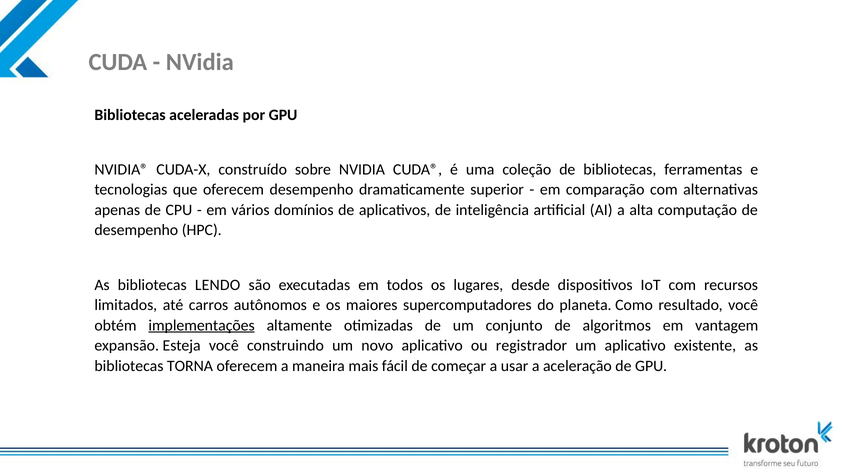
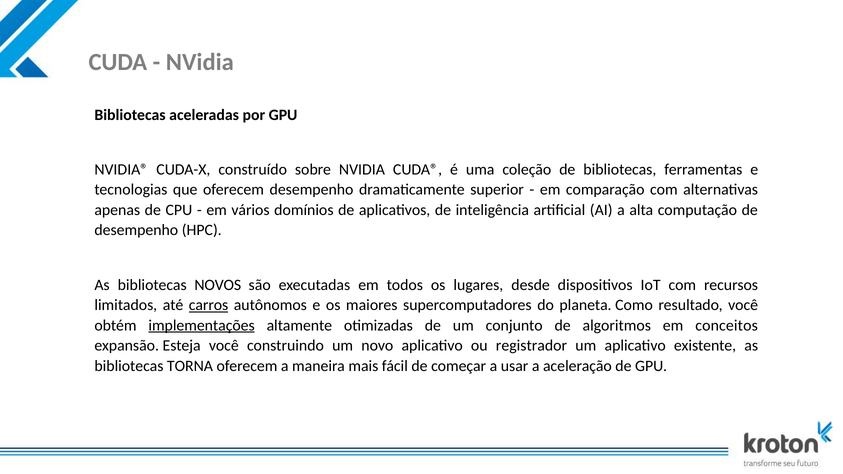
LENDO: LENDO -> NOVOS
carros underline: none -> present
vantagem: vantagem -> conceitos
